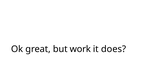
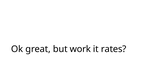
does: does -> rates
